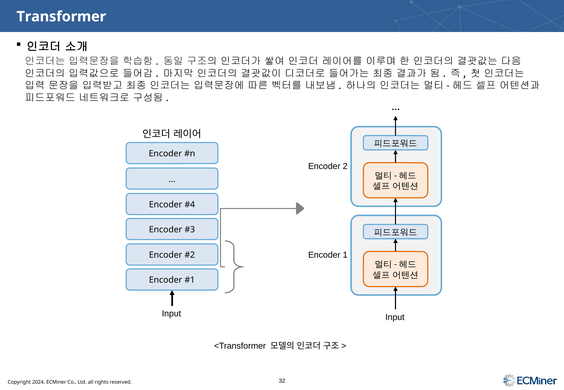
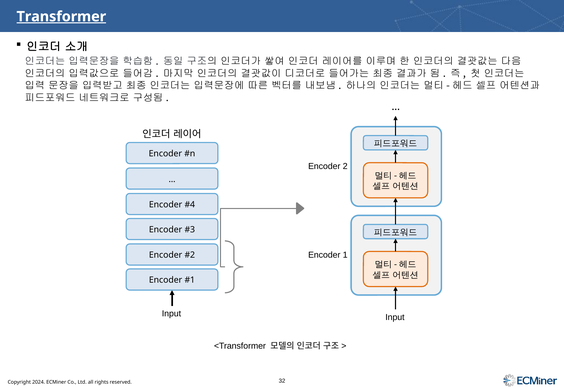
Transformer underline: none -> present
